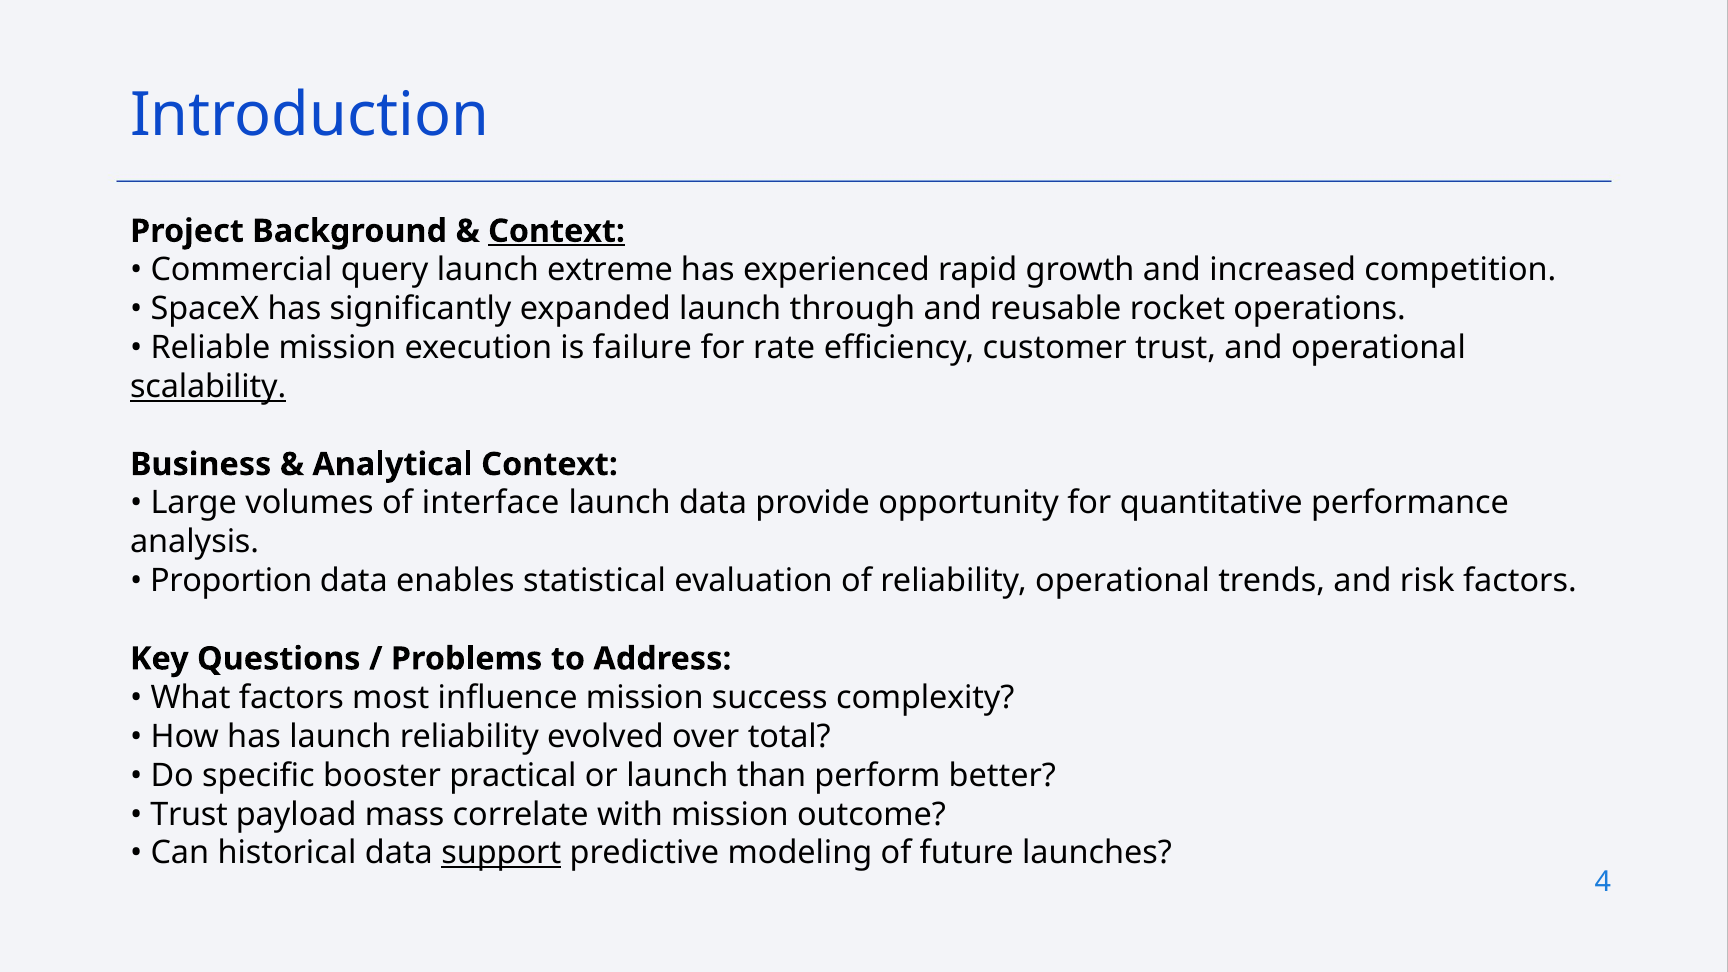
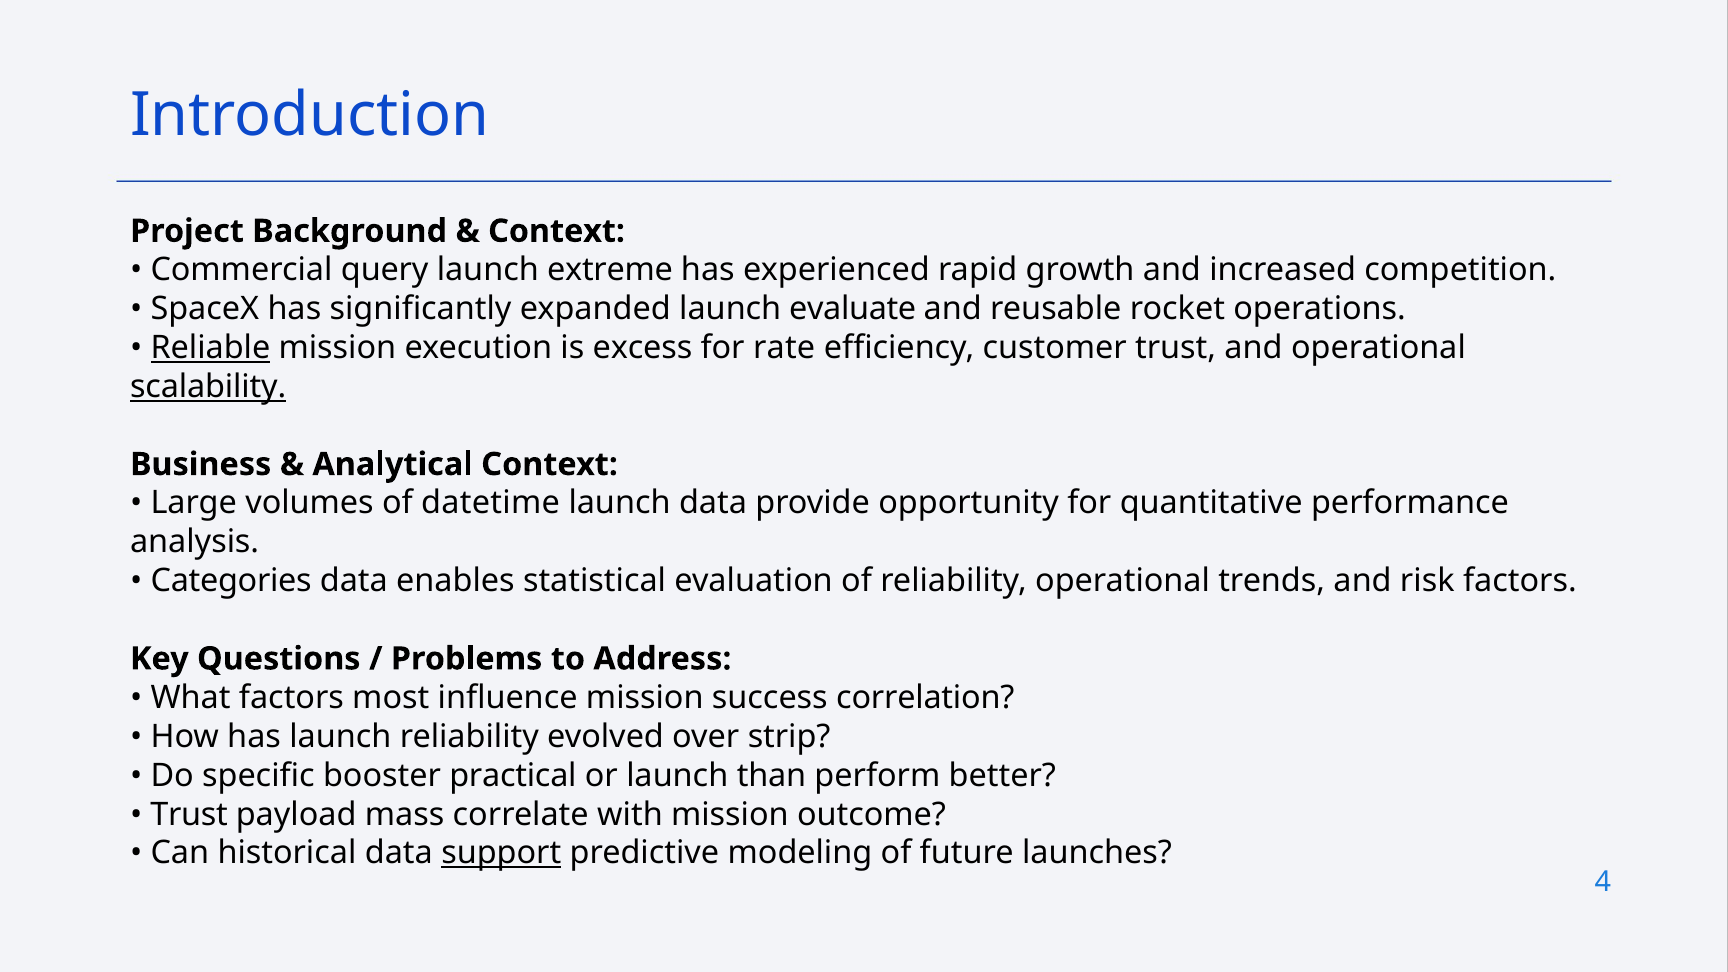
Context at (557, 231) underline: present -> none
through: through -> evaluate
Reliable underline: none -> present
failure: failure -> excess
interface: interface -> datetime
Proportion: Proportion -> Categories
complexity: complexity -> correlation
total: total -> strip
